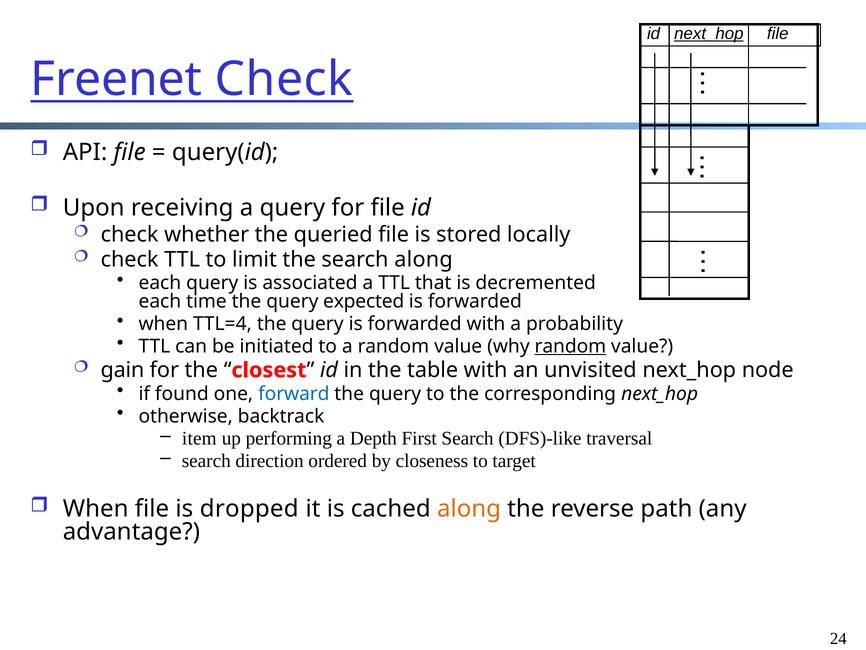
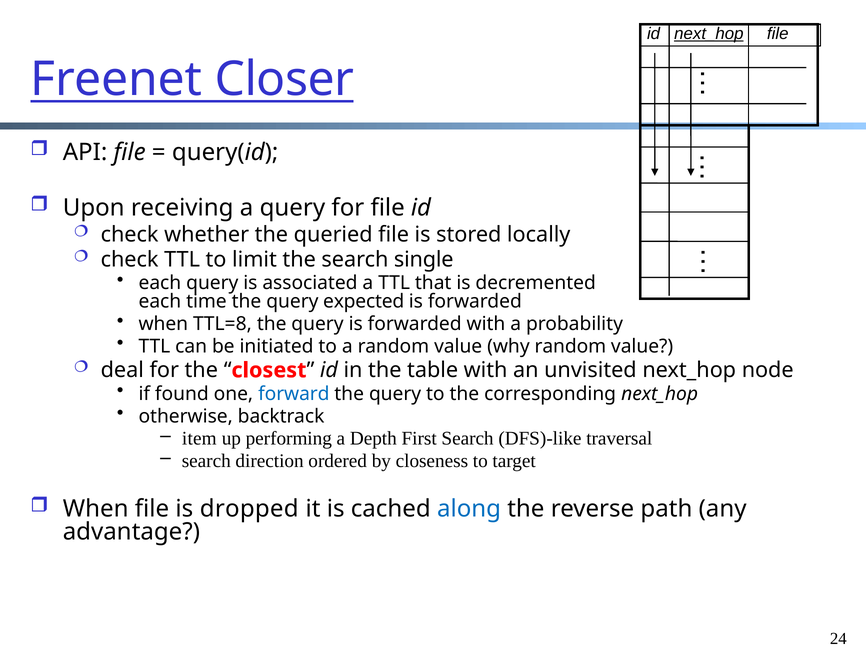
Freenet Check: Check -> Closer
search along: along -> single
TTL=4: TTL=4 -> TTL=8
random at (570, 346) underline: present -> none
gain: gain -> deal
along at (469, 508) colour: orange -> blue
